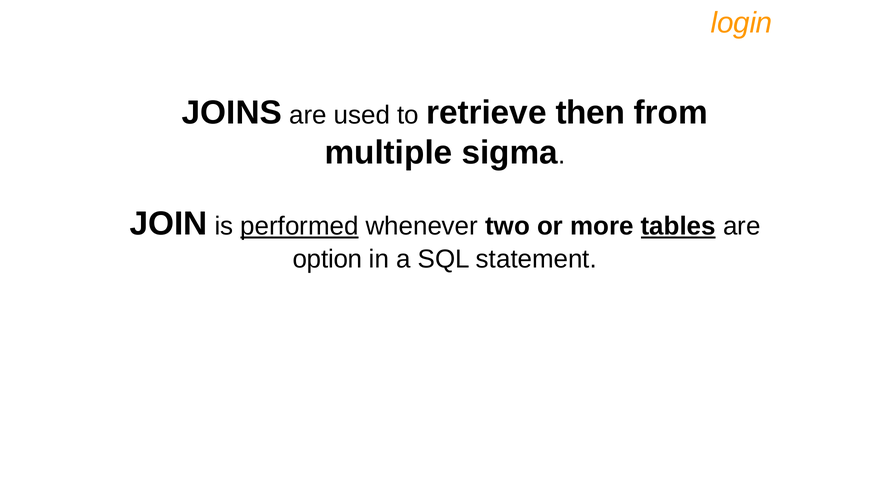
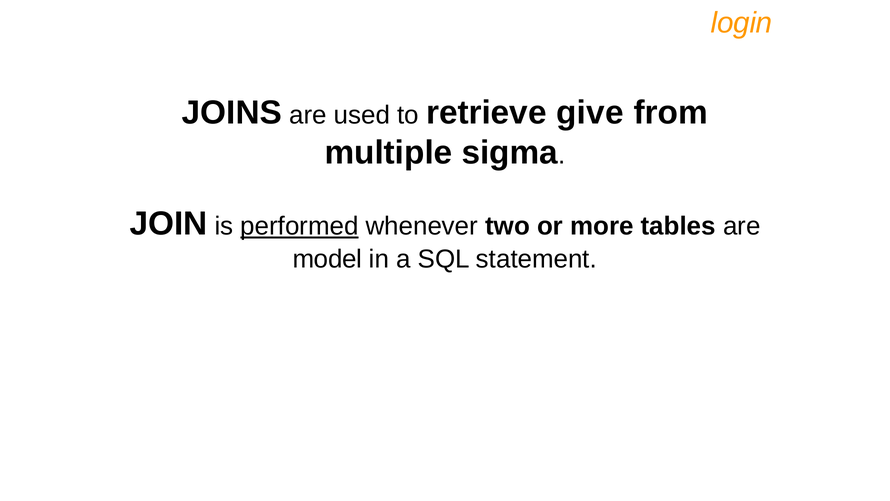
then: then -> give
tables underline: present -> none
option: option -> model
